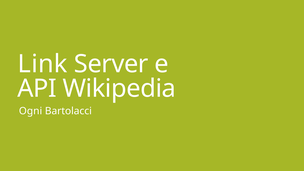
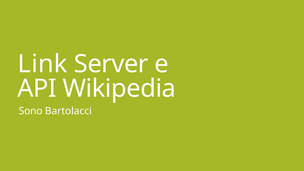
Ogni: Ogni -> Sono
